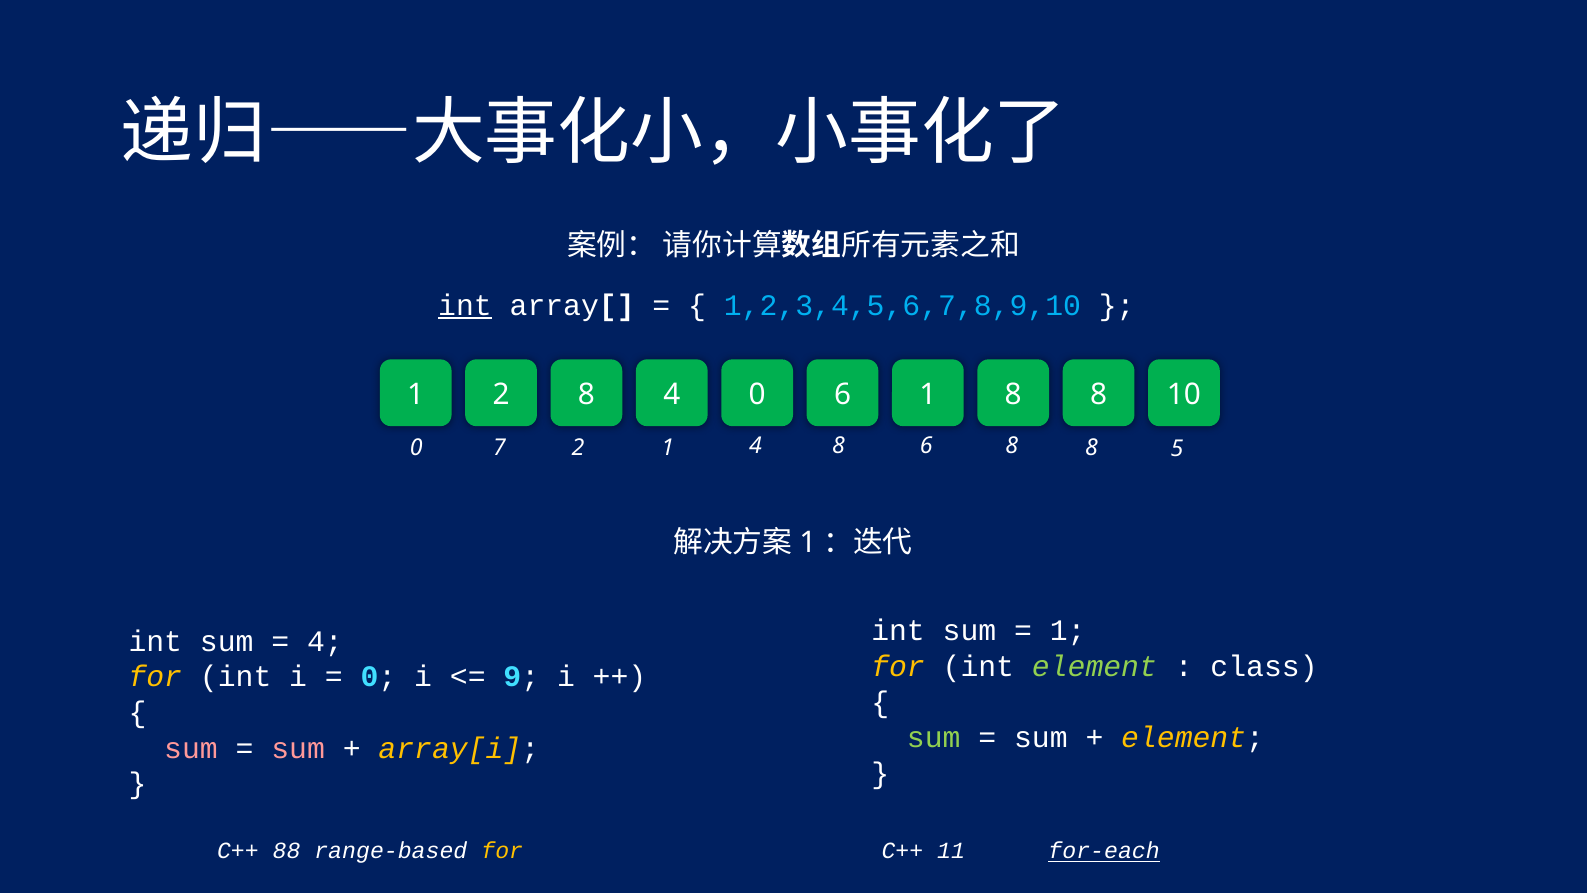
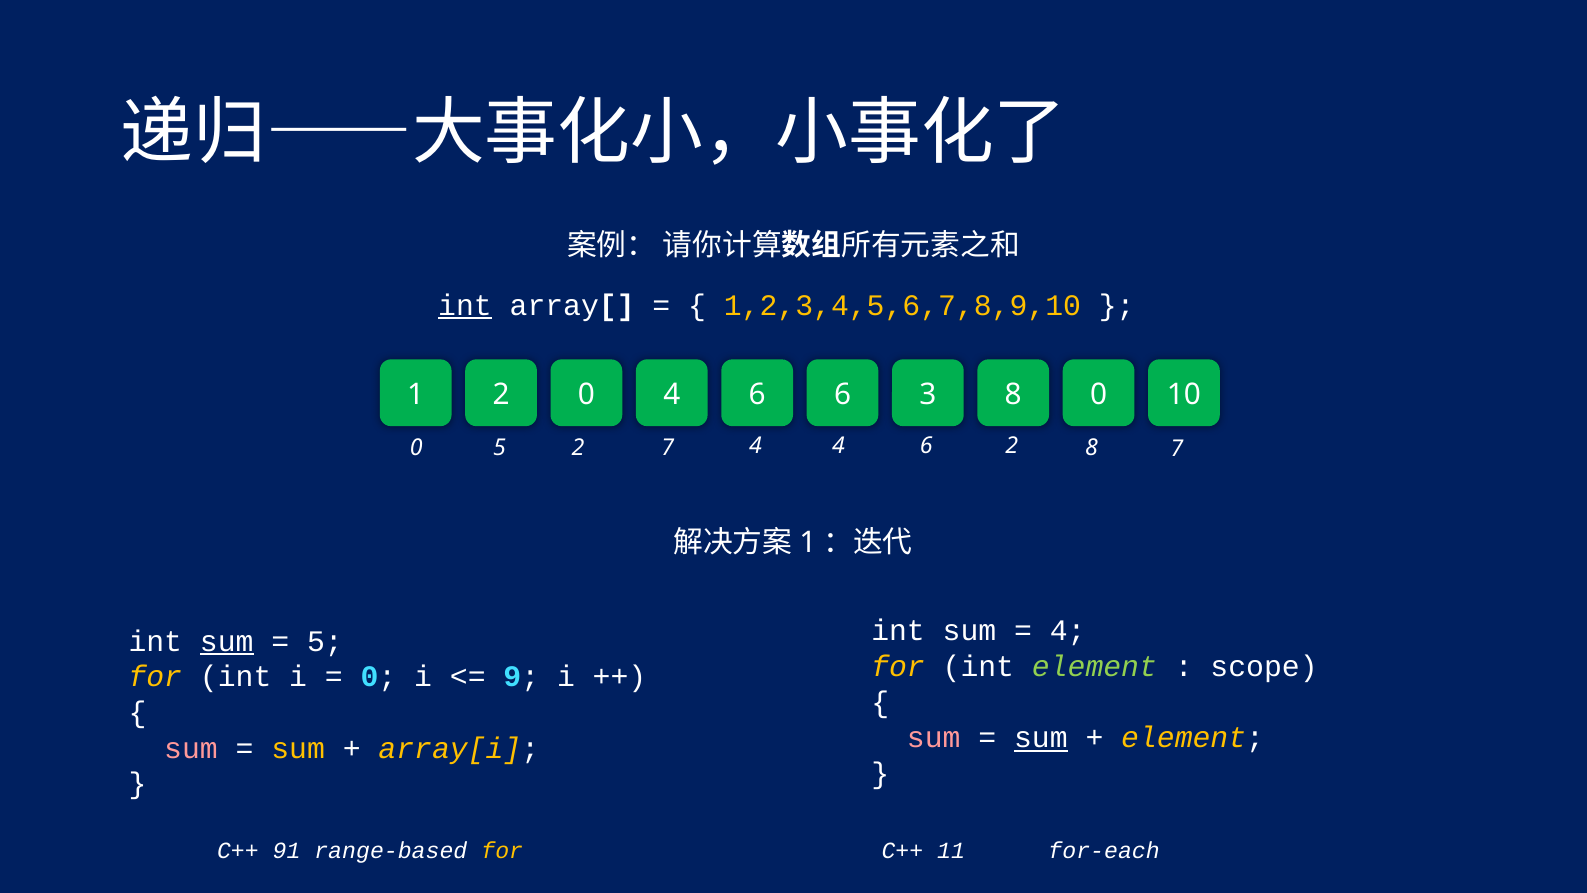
1,2,3,4,5,6,7,8,9,10 colour: light blue -> yellow
2 8: 8 -> 0
0 at (757, 395): 0 -> 6
6 1: 1 -> 3
8 at (1099, 395): 8 -> 0
0 7: 7 -> 5
2 1: 1 -> 7
4 8: 8 -> 4
6 8: 8 -> 2
8 5: 5 -> 7
1 at (1068, 631): 1 -> 4
sum at (227, 641) underline: none -> present
4 at (325, 641): 4 -> 5
class: class -> scope
sum at (934, 738) colour: light green -> pink
sum at (1041, 738) underline: none -> present
sum at (298, 748) colour: pink -> yellow
88: 88 -> 91
for-each underline: present -> none
